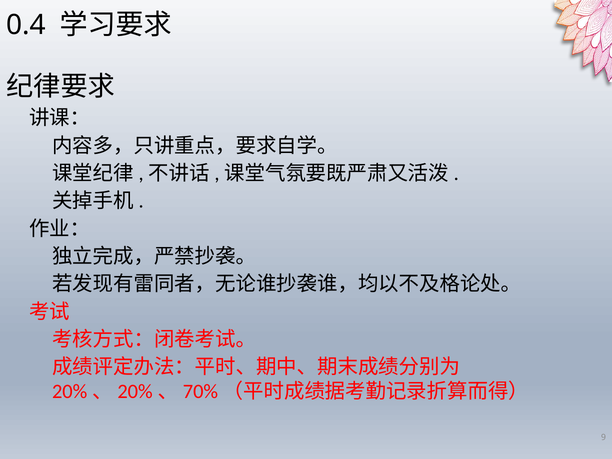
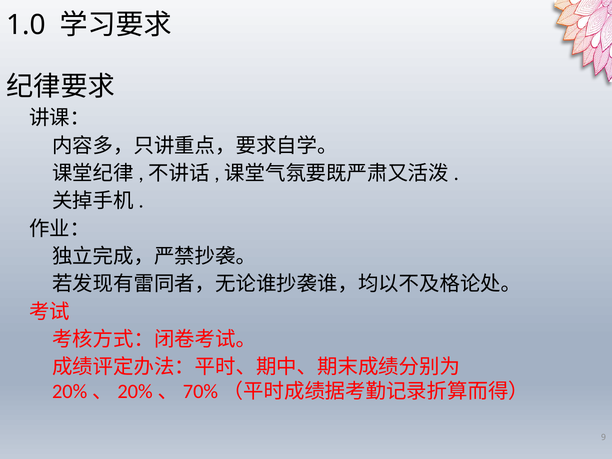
0.4: 0.4 -> 1.0
